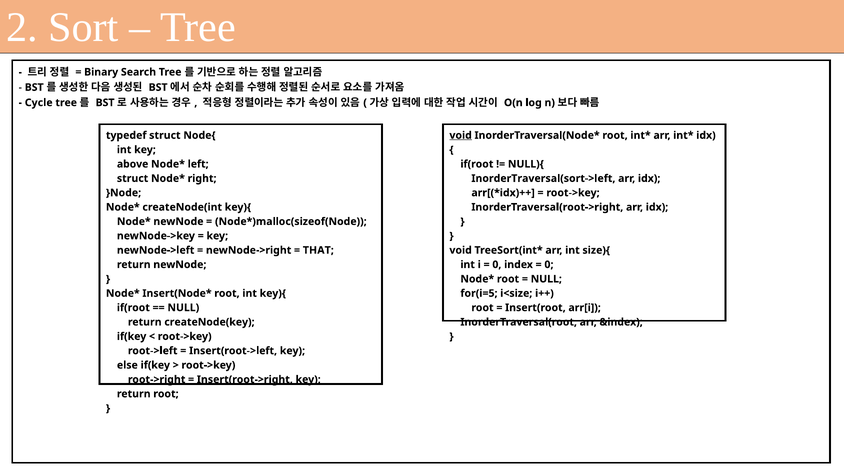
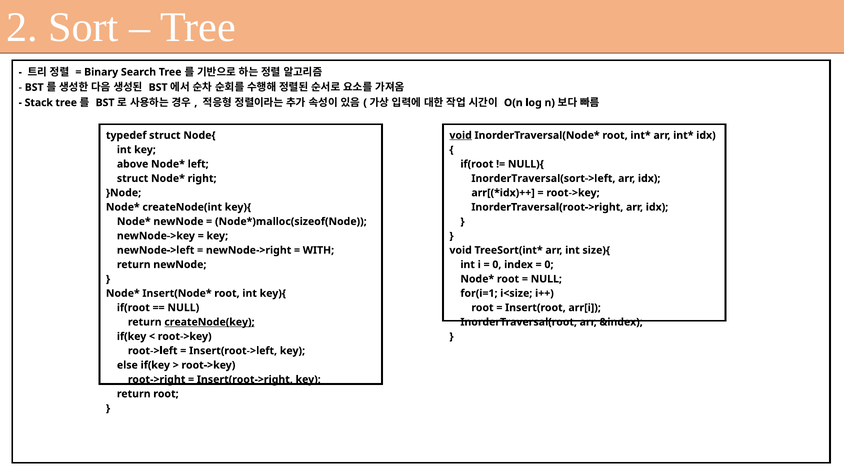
Cycle: Cycle -> Stack
THAT: THAT -> WITH
for(i=5: for(i=5 -> for(i=1
createNode(key underline: none -> present
